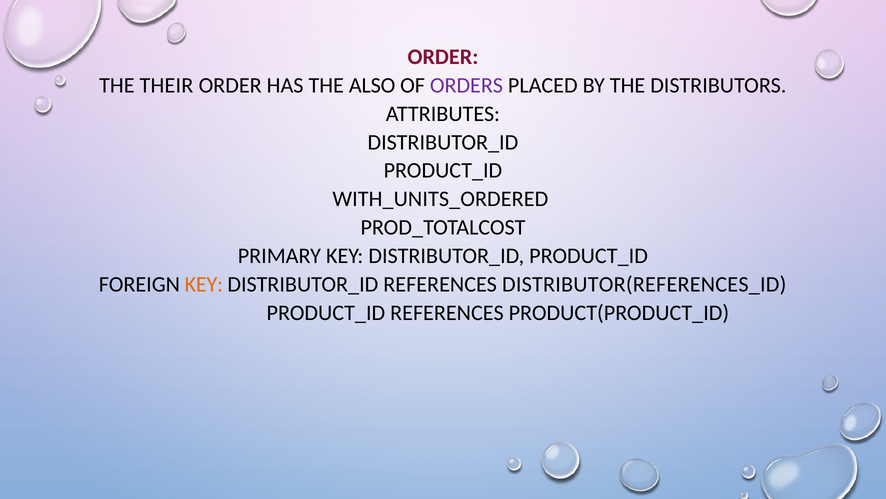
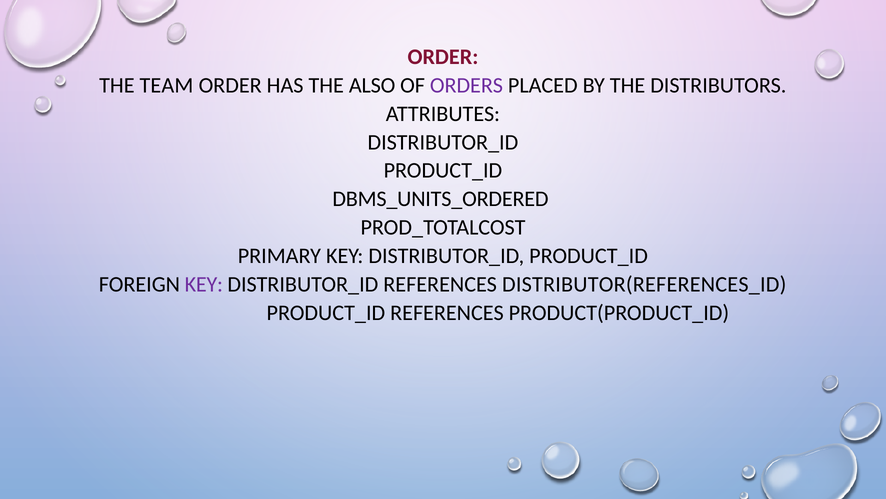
THEIR: THEIR -> TEAM
WITH_UNITS_ORDERED: WITH_UNITS_ORDERED -> DBMS_UNITS_ORDERED
KEY at (204, 284) colour: orange -> purple
